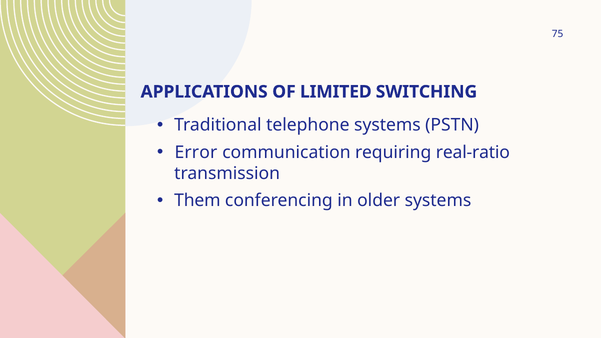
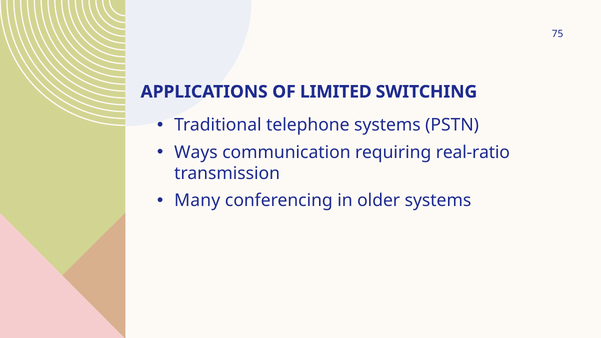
Error: Error -> Ways
Them: Them -> Many
